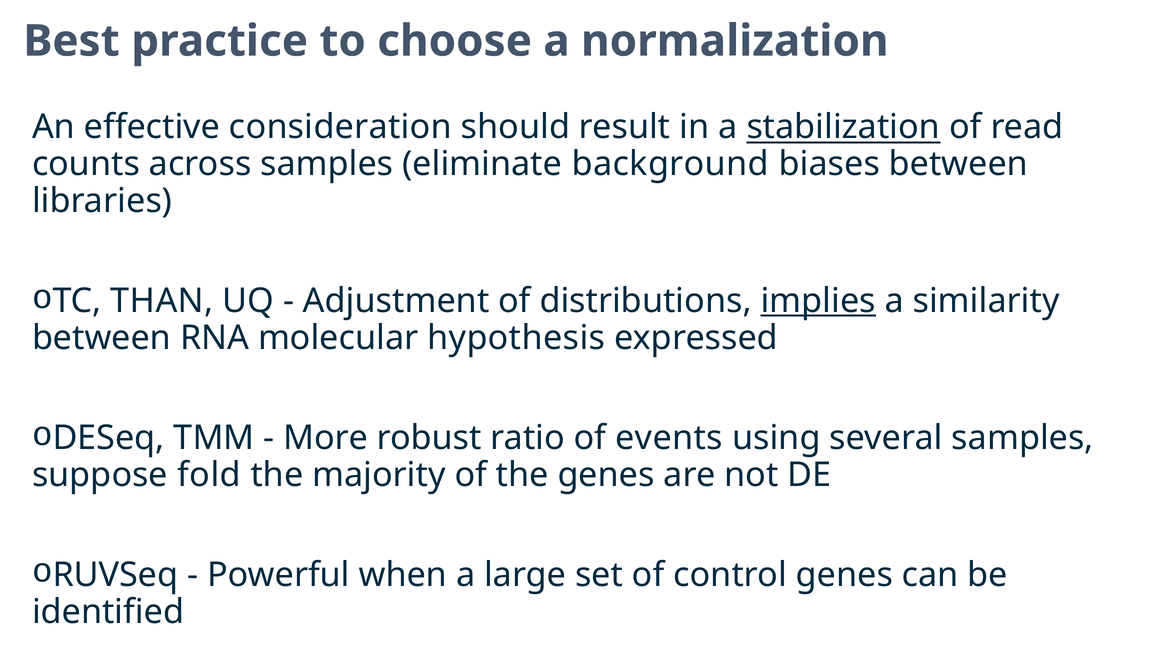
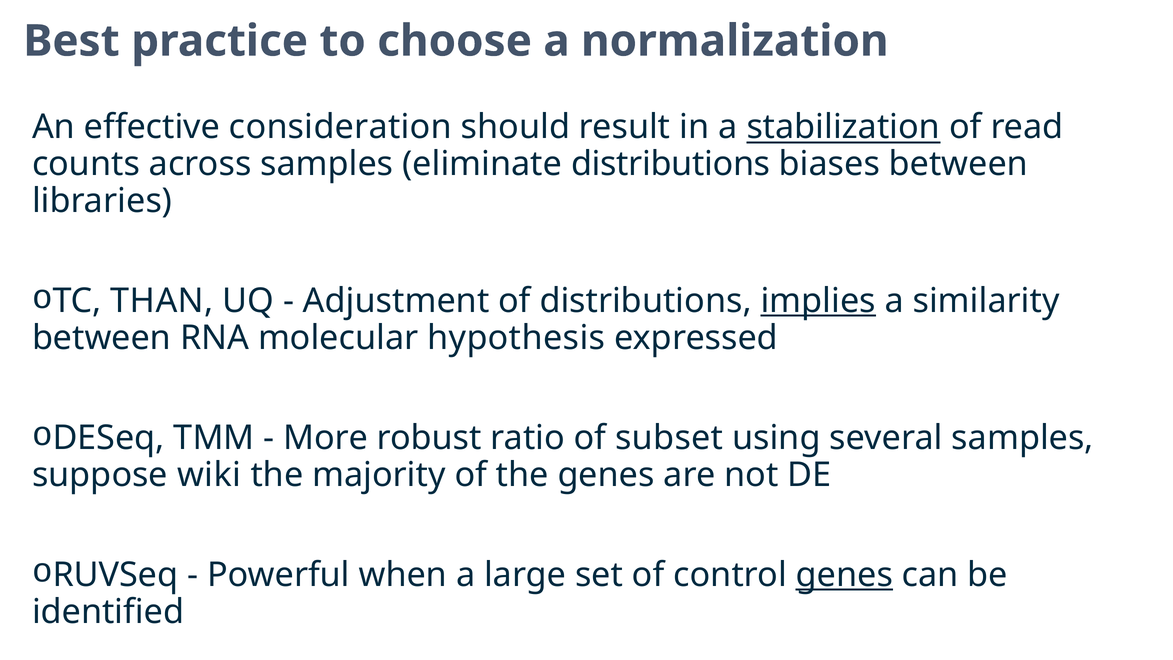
eliminate background: background -> distributions
events: events -> subset
fold: fold -> wiki
genes at (844, 575) underline: none -> present
